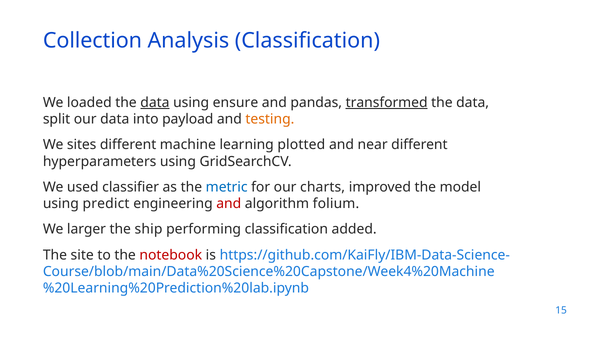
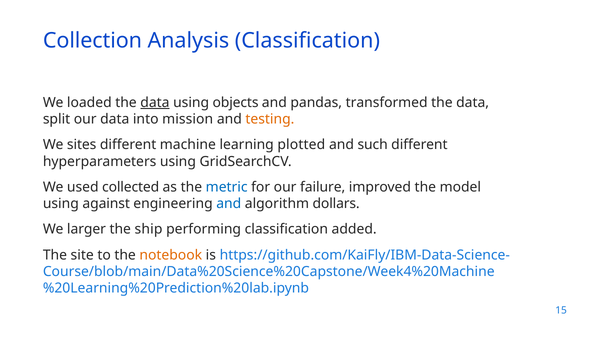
ensure: ensure -> objects
transformed underline: present -> none
payload: payload -> mission
near: near -> such
classifier: classifier -> collected
charts: charts -> failure
predict: predict -> against
and at (229, 204) colour: red -> blue
folium: folium -> dollars
notebook colour: red -> orange
